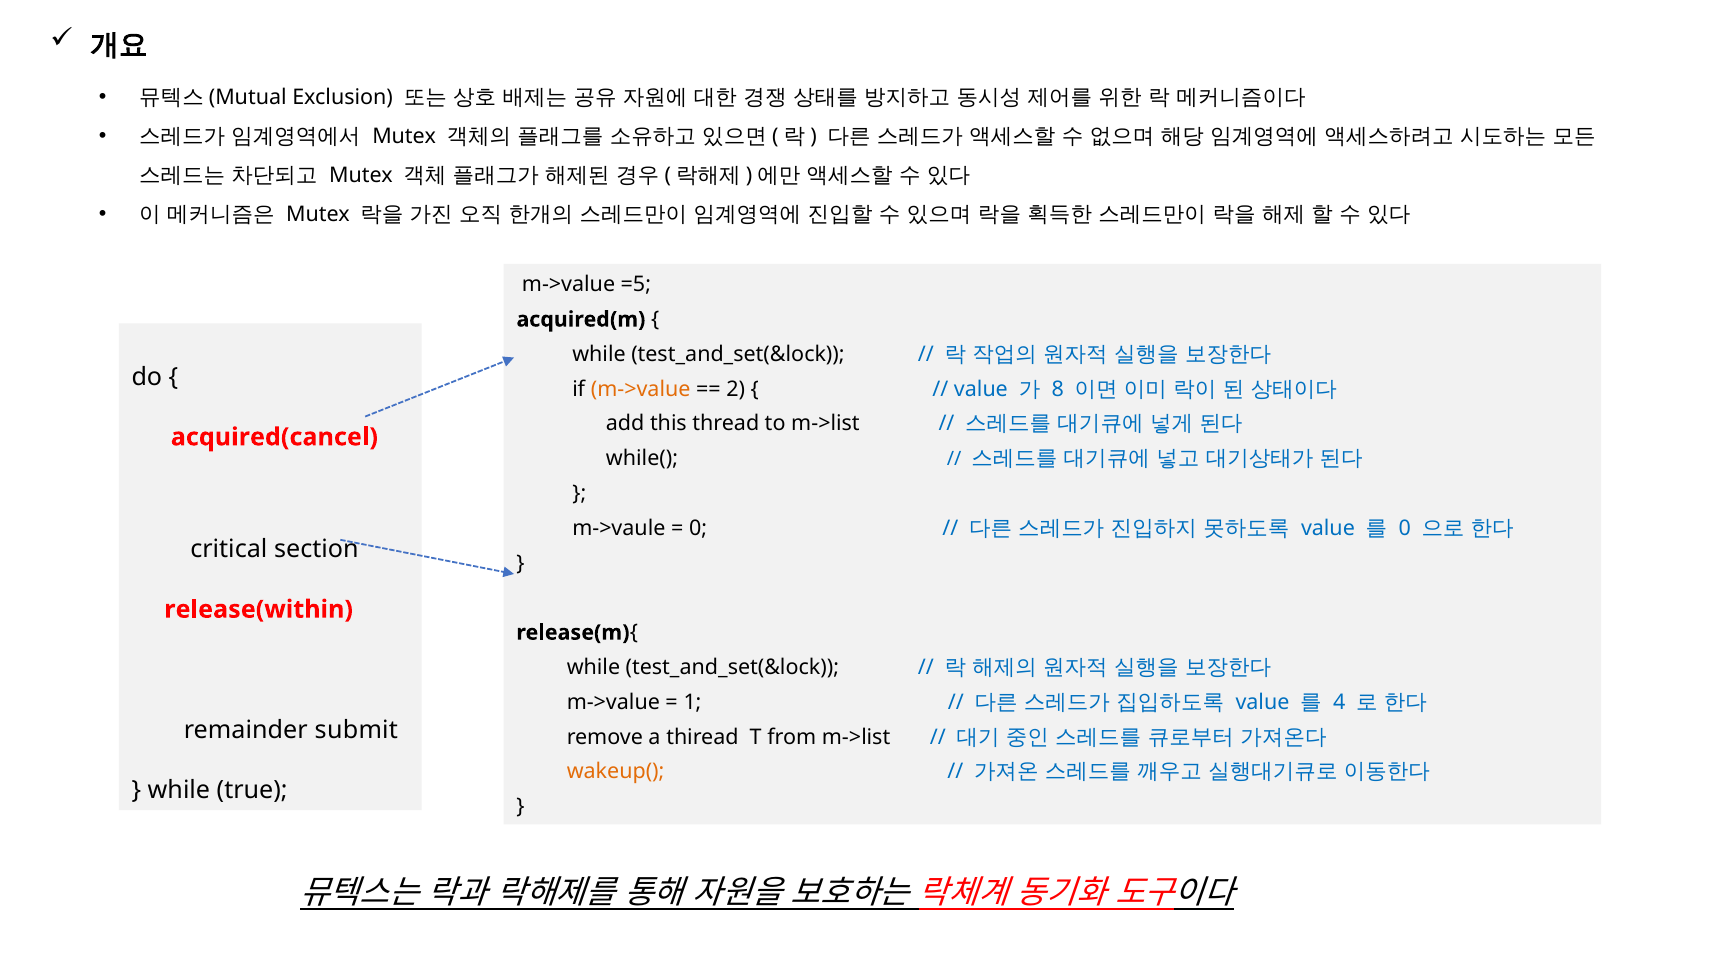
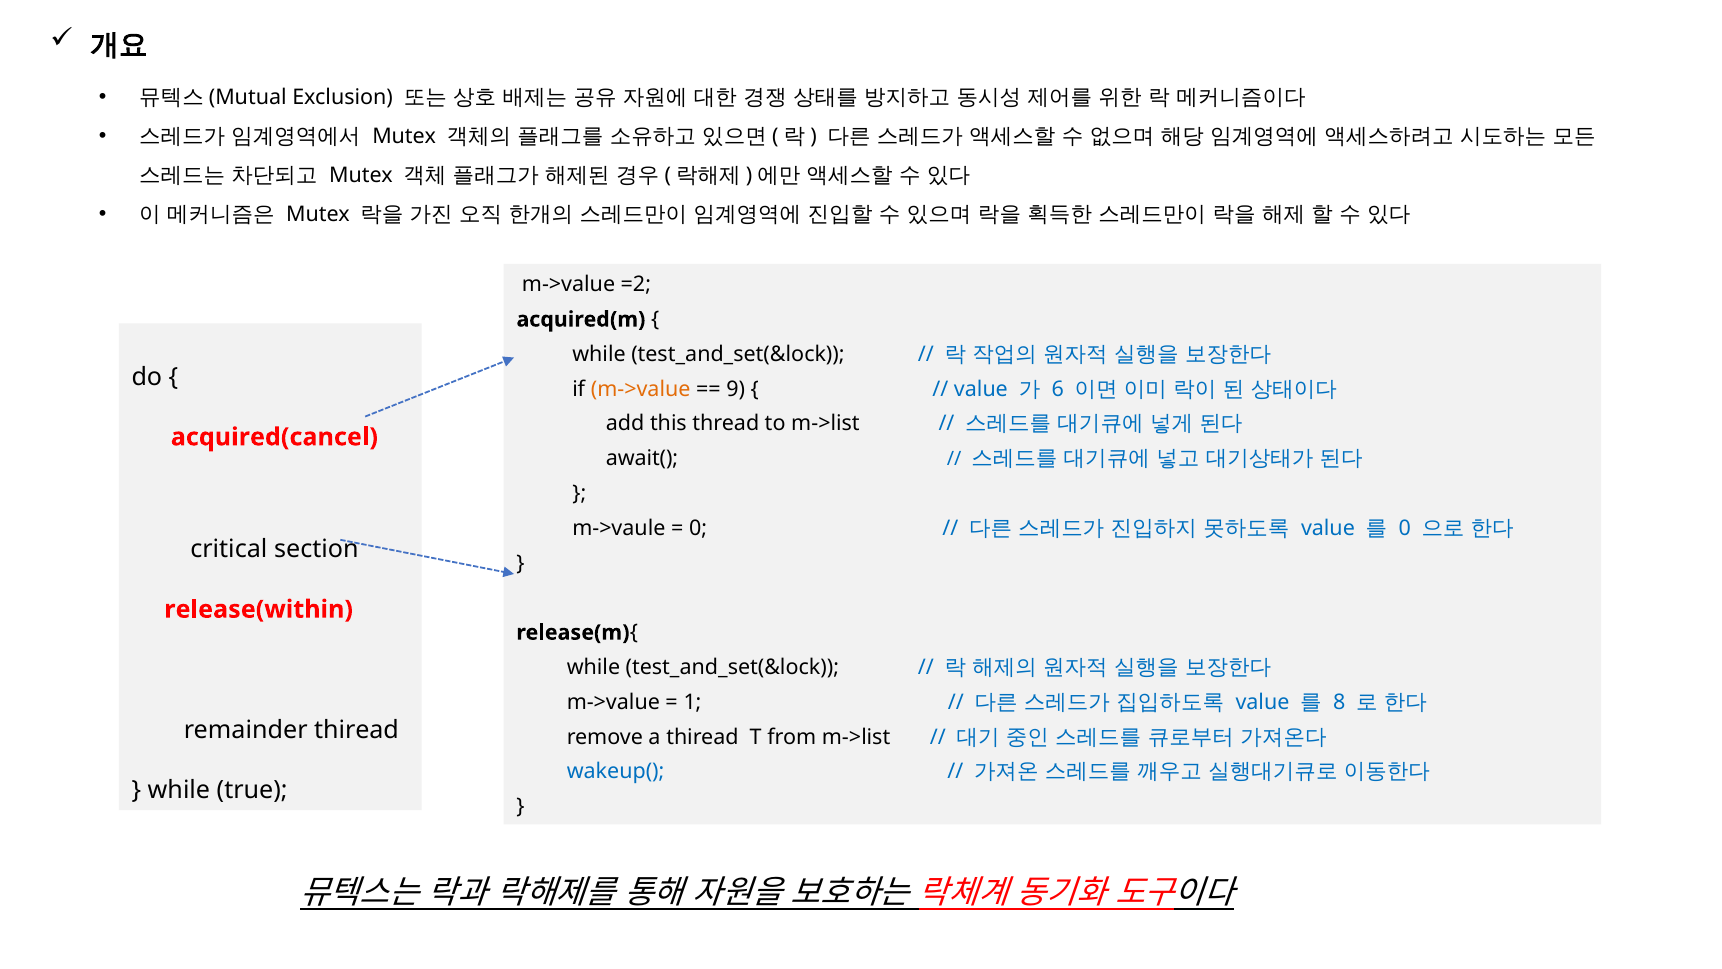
=5: =5 -> =2
2: 2 -> 9
8: 8 -> 6
while(: while( -> await(
4: 4 -> 8
remainder submit: submit -> thiread
wakeup( colour: orange -> blue
